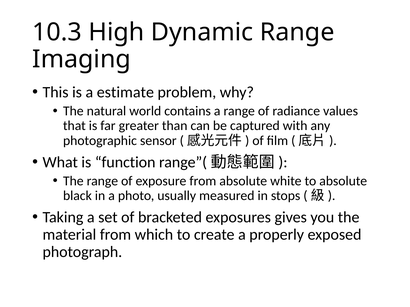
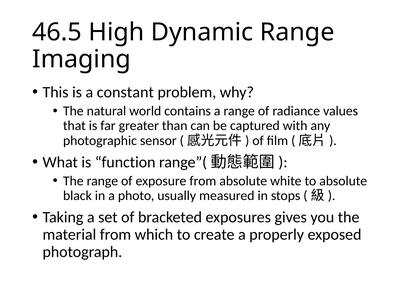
10.3: 10.3 -> 46.5
estimate: estimate -> constant
